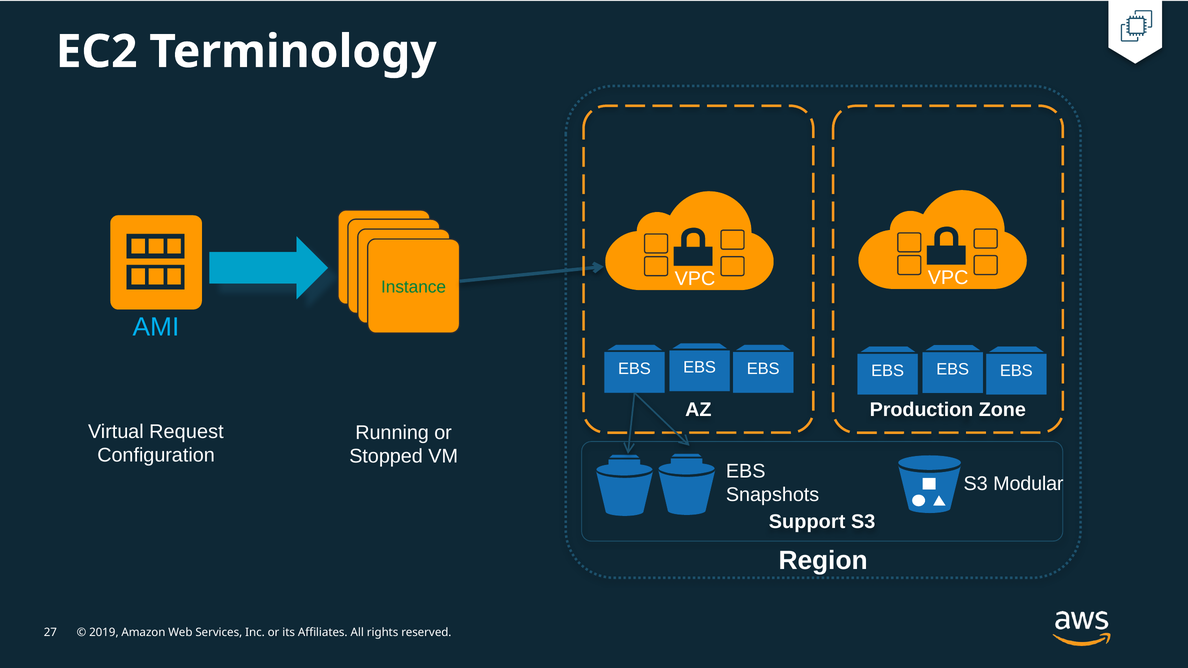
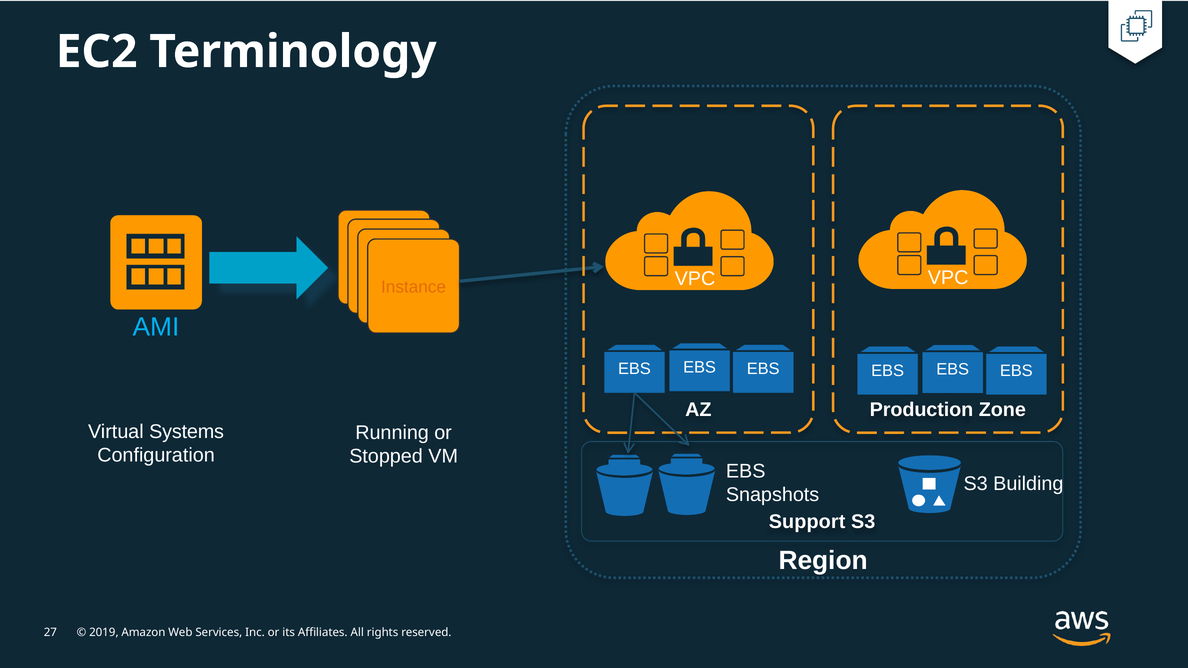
Instance colour: green -> orange
Request: Request -> Systems
Modular: Modular -> Building
